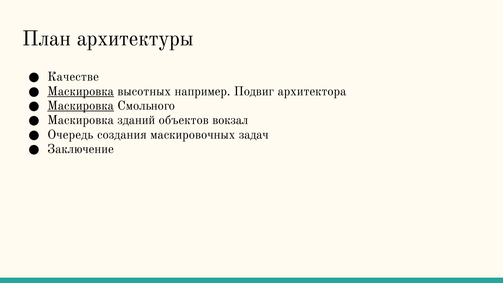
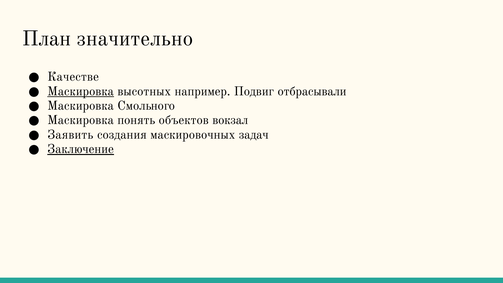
архитектуры: архитектуры -> значительно
архитектора: архитектора -> отбрасывали
Маскировка at (81, 106) underline: present -> none
зданий: зданий -> понять
Очередь: Очередь -> Заявить
Заключение underline: none -> present
